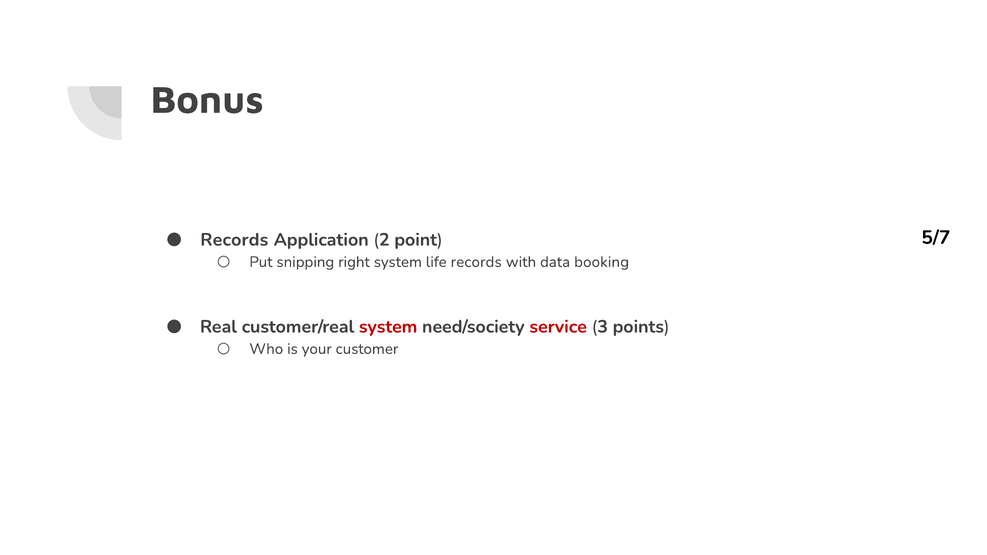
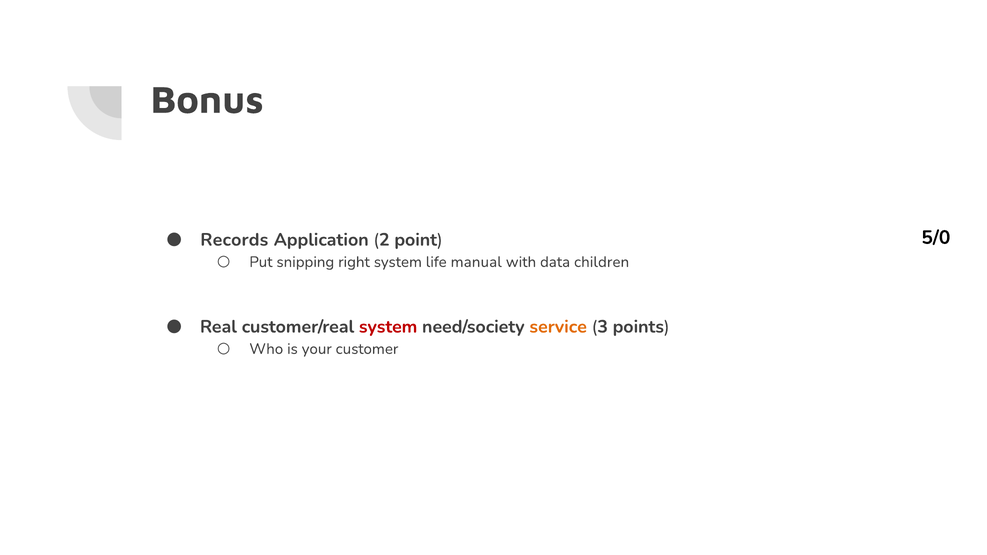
5/7: 5/7 -> 5/0
life records: records -> manual
booking: booking -> children
service colour: red -> orange
